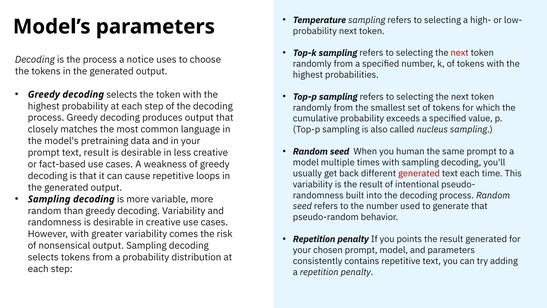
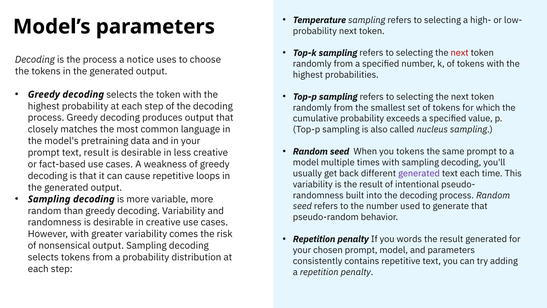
you human: human -> tokens
generated at (419, 173) colour: red -> purple
points: points -> words
